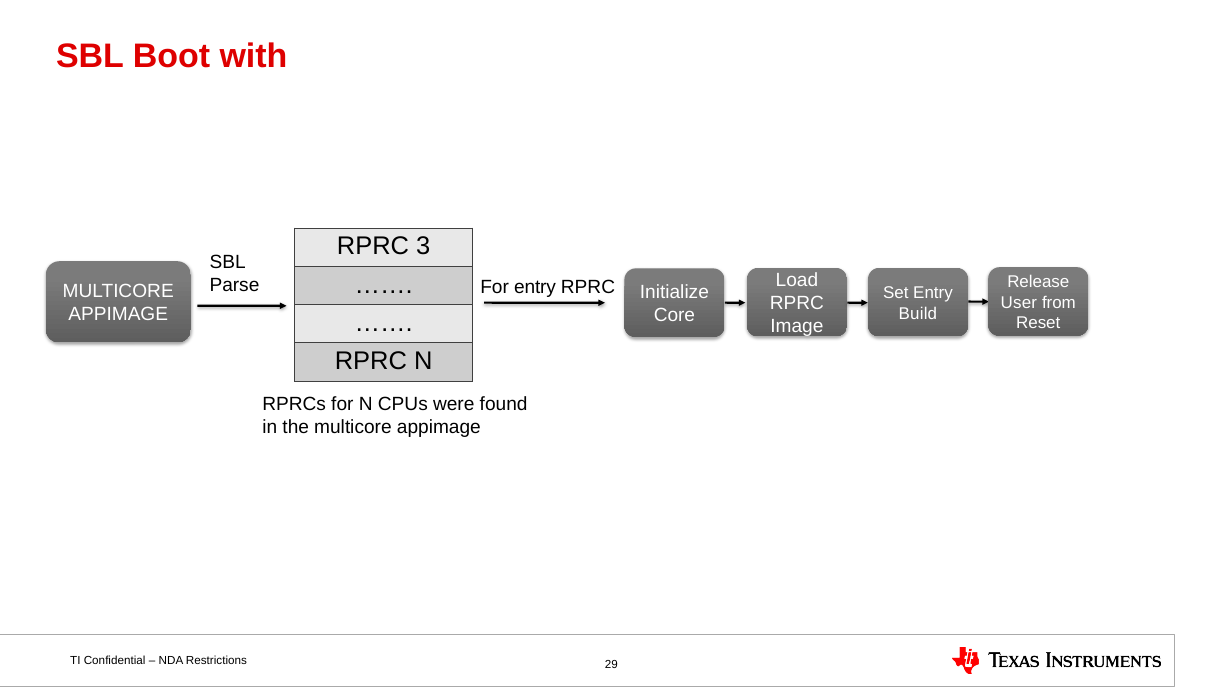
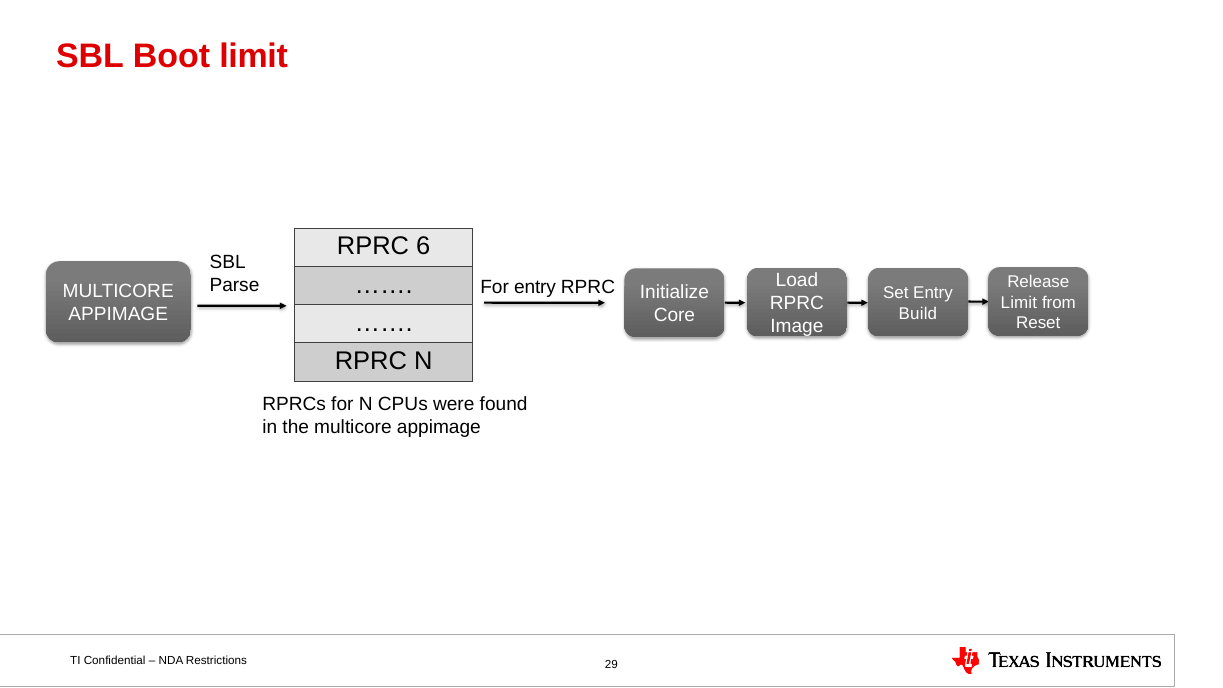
Boot with: with -> limit
3: 3 -> 6
User at (1019, 303): User -> Limit
